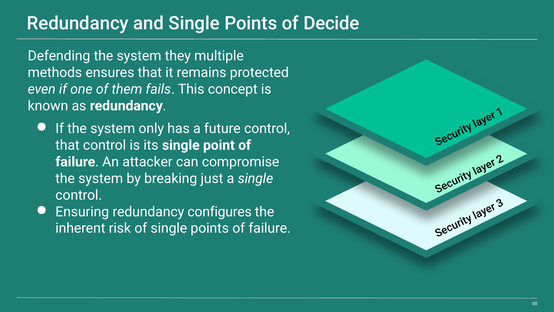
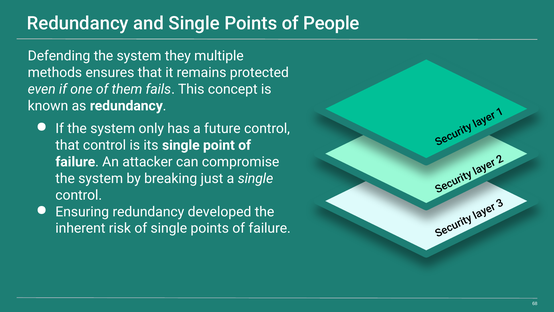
Decide: Decide -> People
configures: configures -> developed
